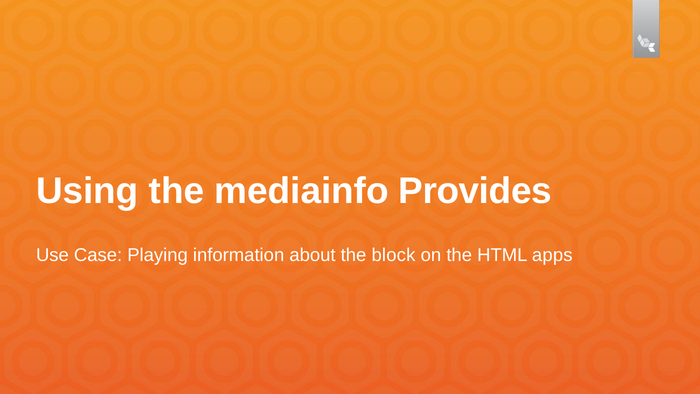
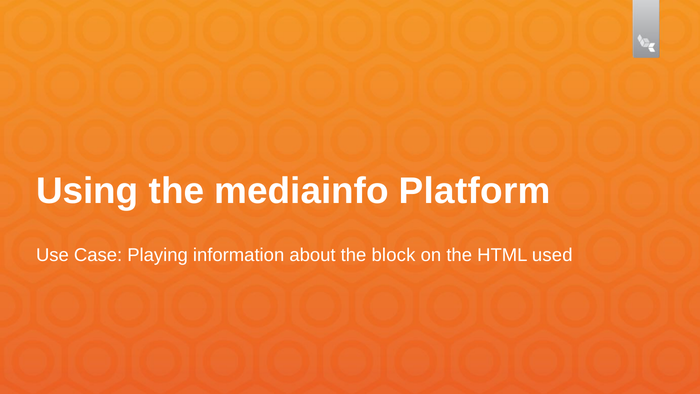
Provides: Provides -> Platform
apps: apps -> used
